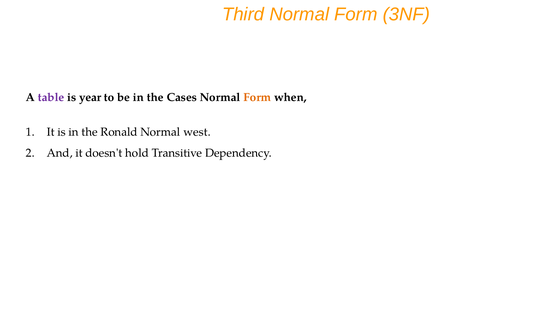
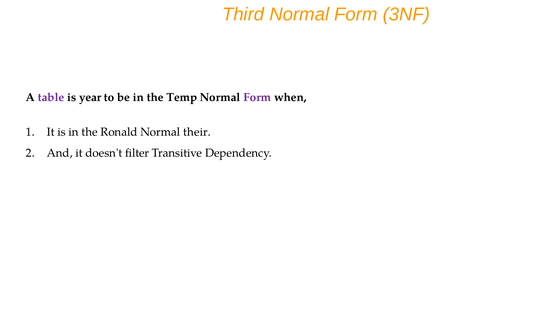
Cases: Cases -> Temp
Form at (257, 97) colour: orange -> purple
west: west -> their
hold: hold -> filter
